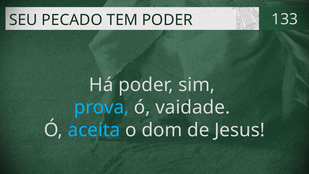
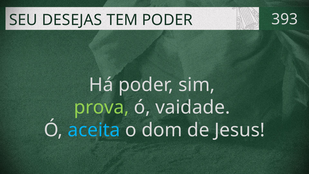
PECADO: PECADO -> DESEJAS
133: 133 -> 393
prova colour: light blue -> light green
